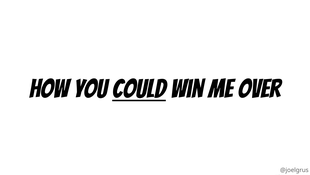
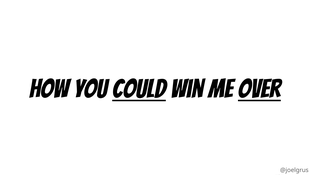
over underline: none -> present
